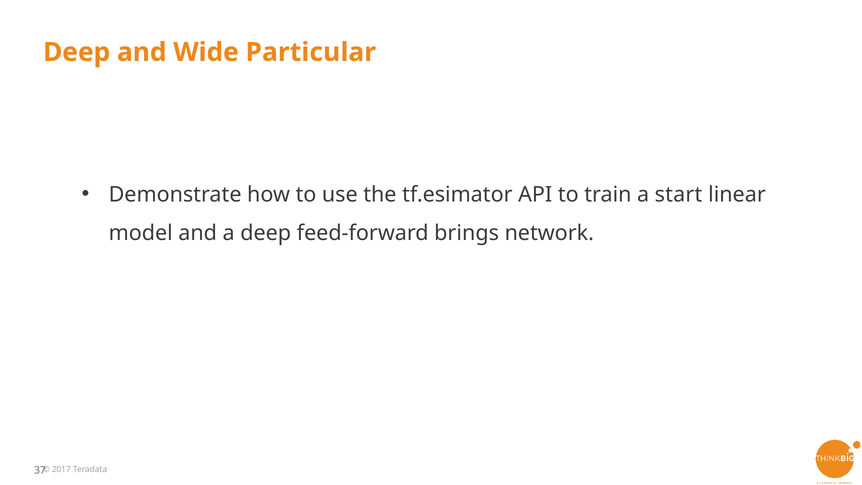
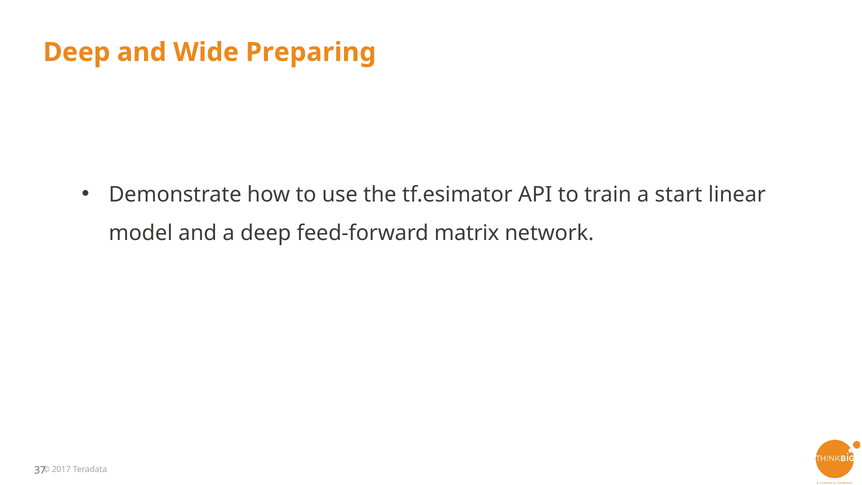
Particular: Particular -> Preparing
brings: brings -> matrix
